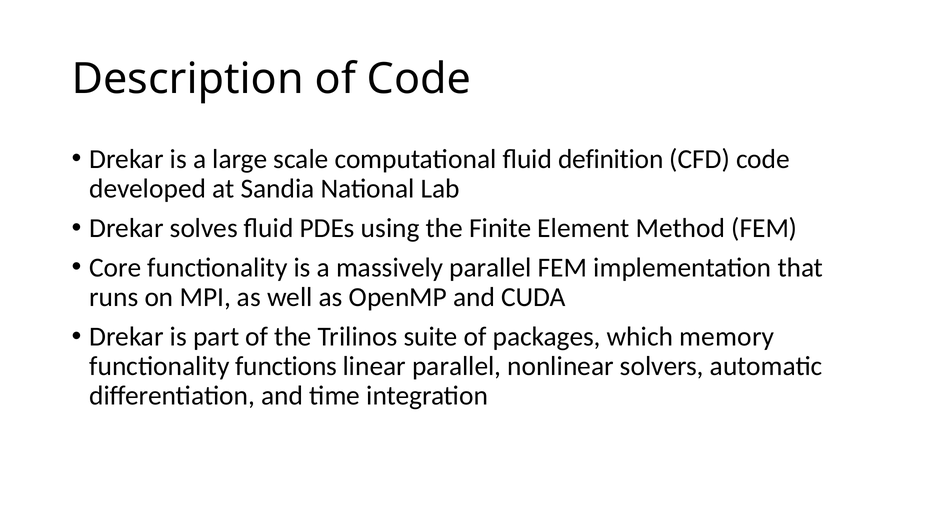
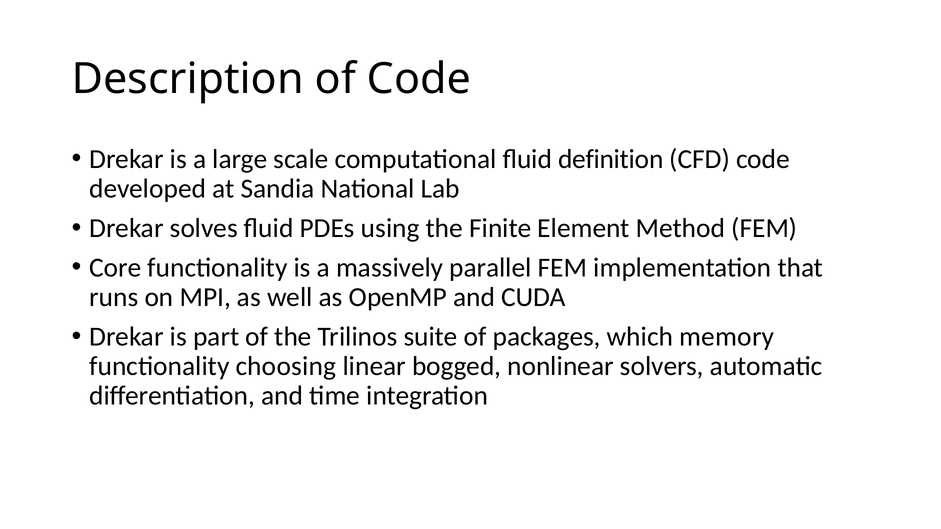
functions: functions -> choosing
linear parallel: parallel -> bogged
